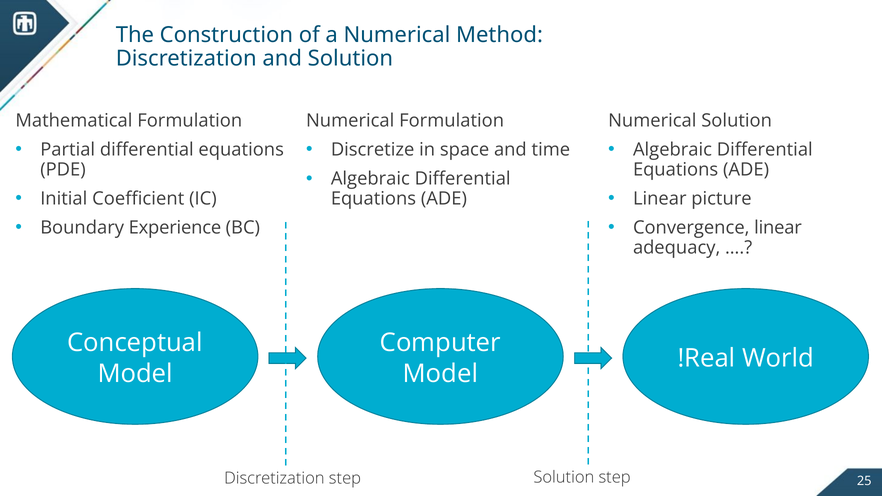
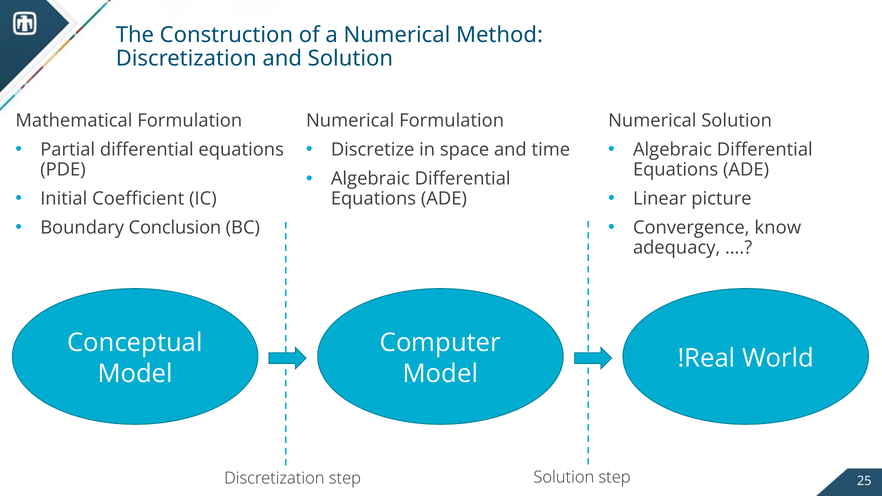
Experience: Experience -> Conclusion
Convergence linear: linear -> know
